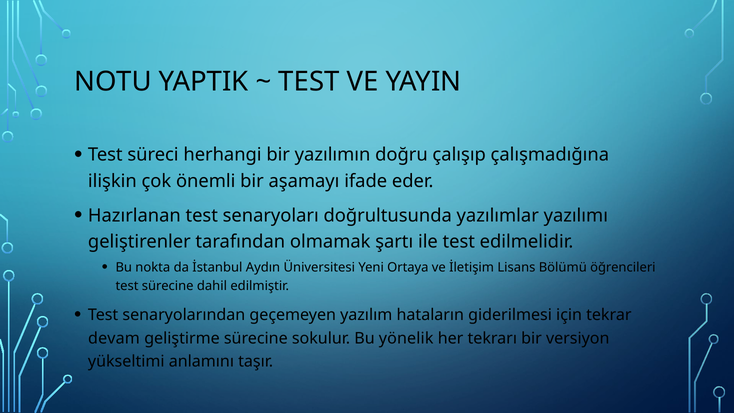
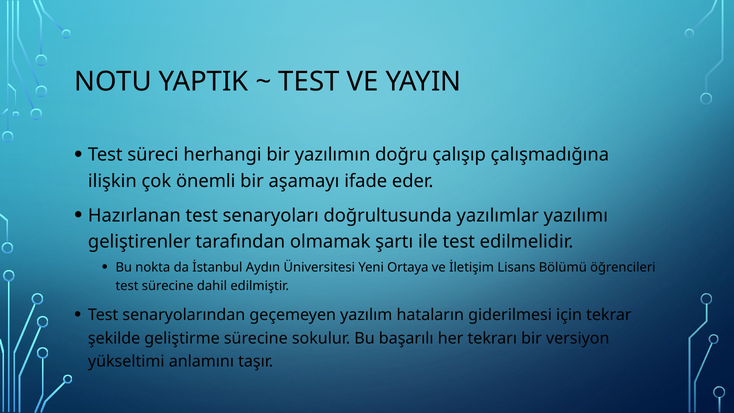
devam: devam -> şekilde
yönelik: yönelik -> başarılı
